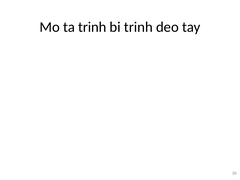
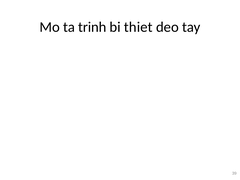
bi trinh: trinh -> thiet
